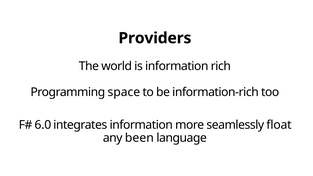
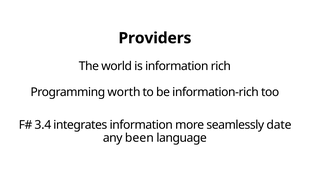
space: space -> worth
6.0: 6.0 -> 3.4
float: float -> date
